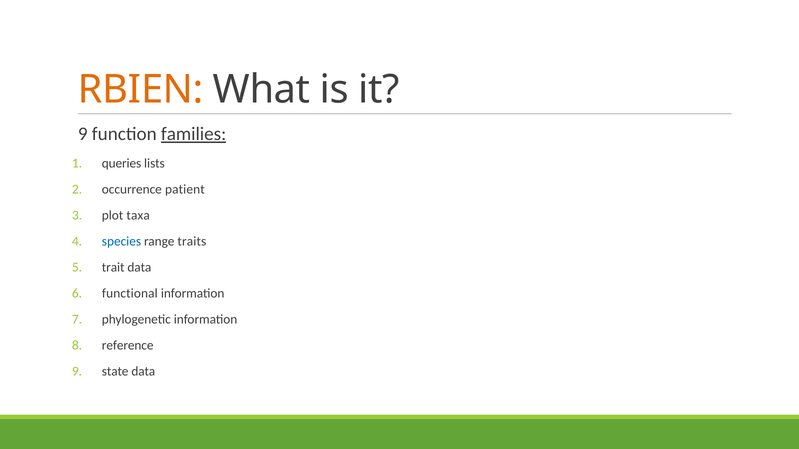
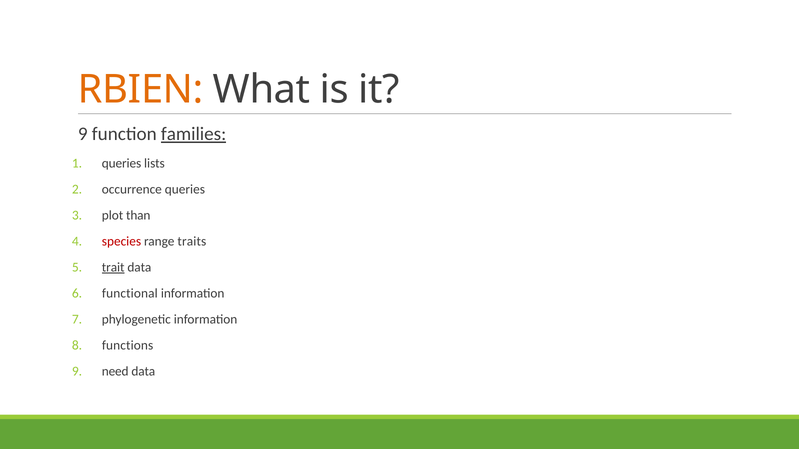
occurrence patient: patient -> queries
taxa: taxa -> than
species colour: blue -> red
trait underline: none -> present
reference: reference -> functions
state: state -> need
